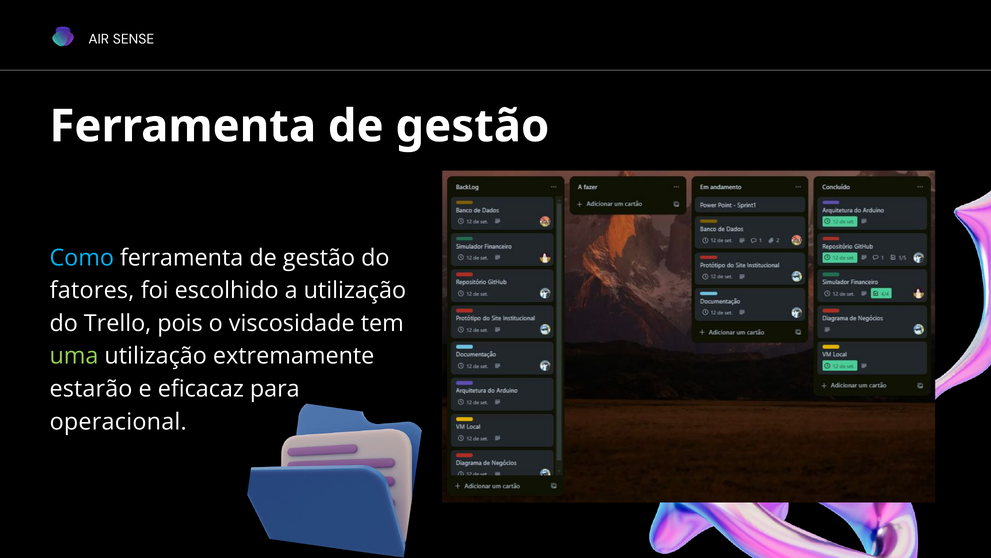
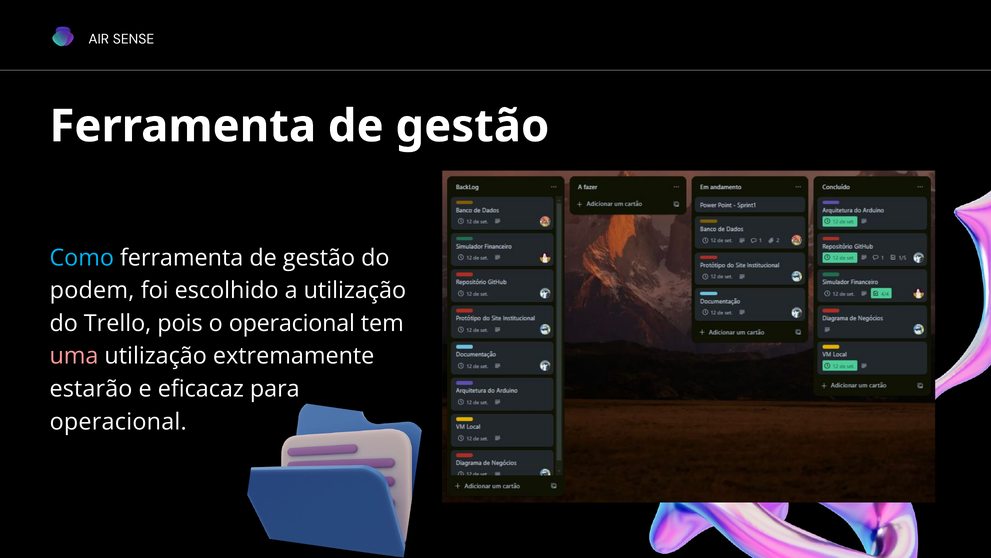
fatores: fatores -> podem
o viscosidade: viscosidade -> operacional
uma colour: light green -> pink
